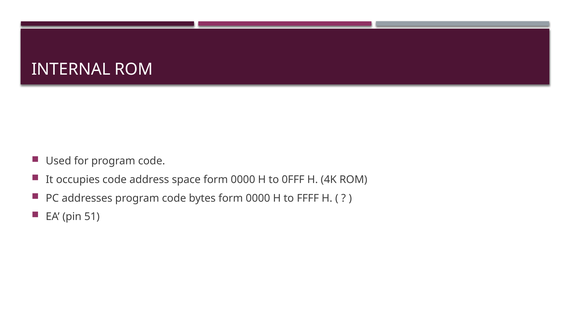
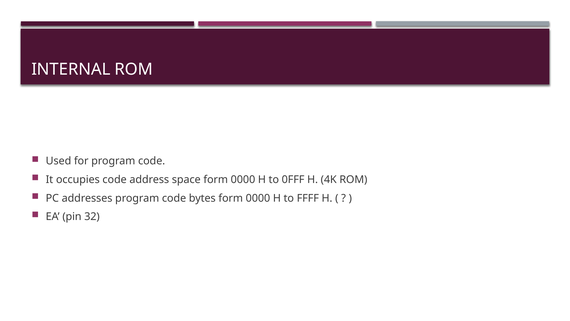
51: 51 -> 32
